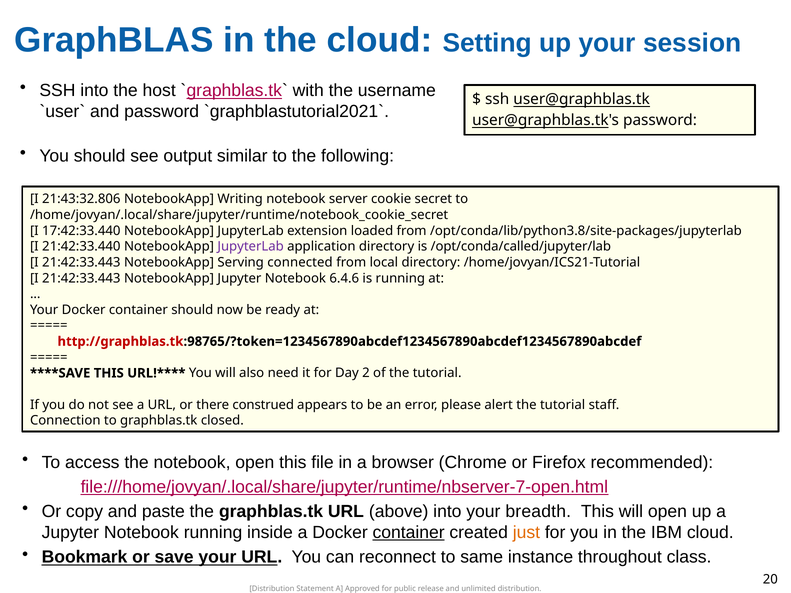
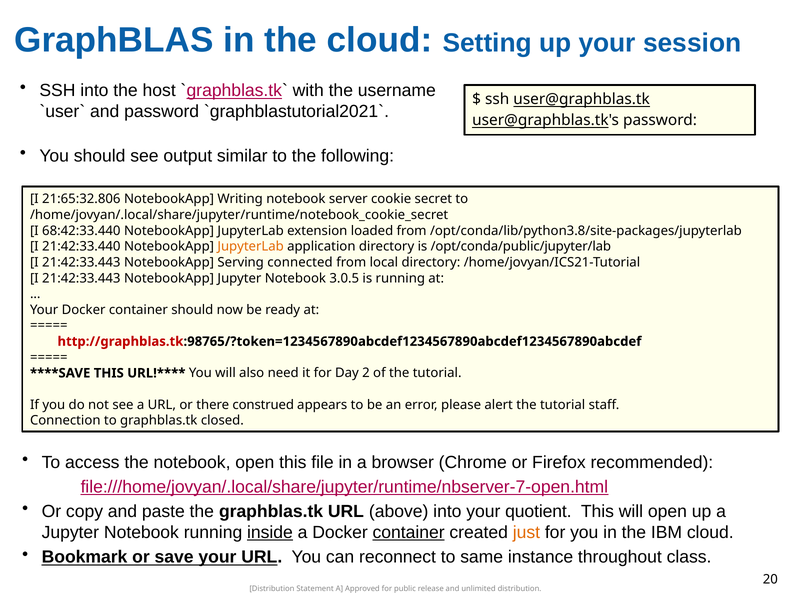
21:43:32.806: 21:43:32.806 -> 21:65:32.806
17:42:33.440: 17:42:33.440 -> 68:42:33.440
JupyterLab at (251, 247) colour: purple -> orange
/opt/conda/called/jupyter/lab: /opt/conda/called/jupyter/lab -> /opt/conda/public/jupyter/lab
6.4.6: 6.4.6 -> 3.0.5
breadth: breadth -> quotient
inside underline: none -> present
